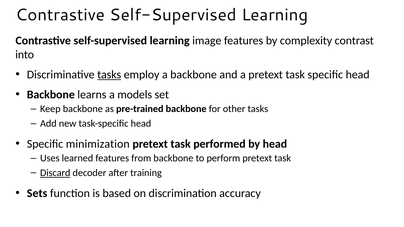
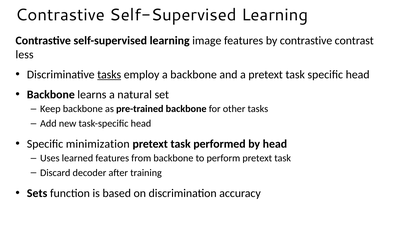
by complexity: complexity -> contrastive
into: into -> less
models: models -> natural
Discard underline: present -> none
